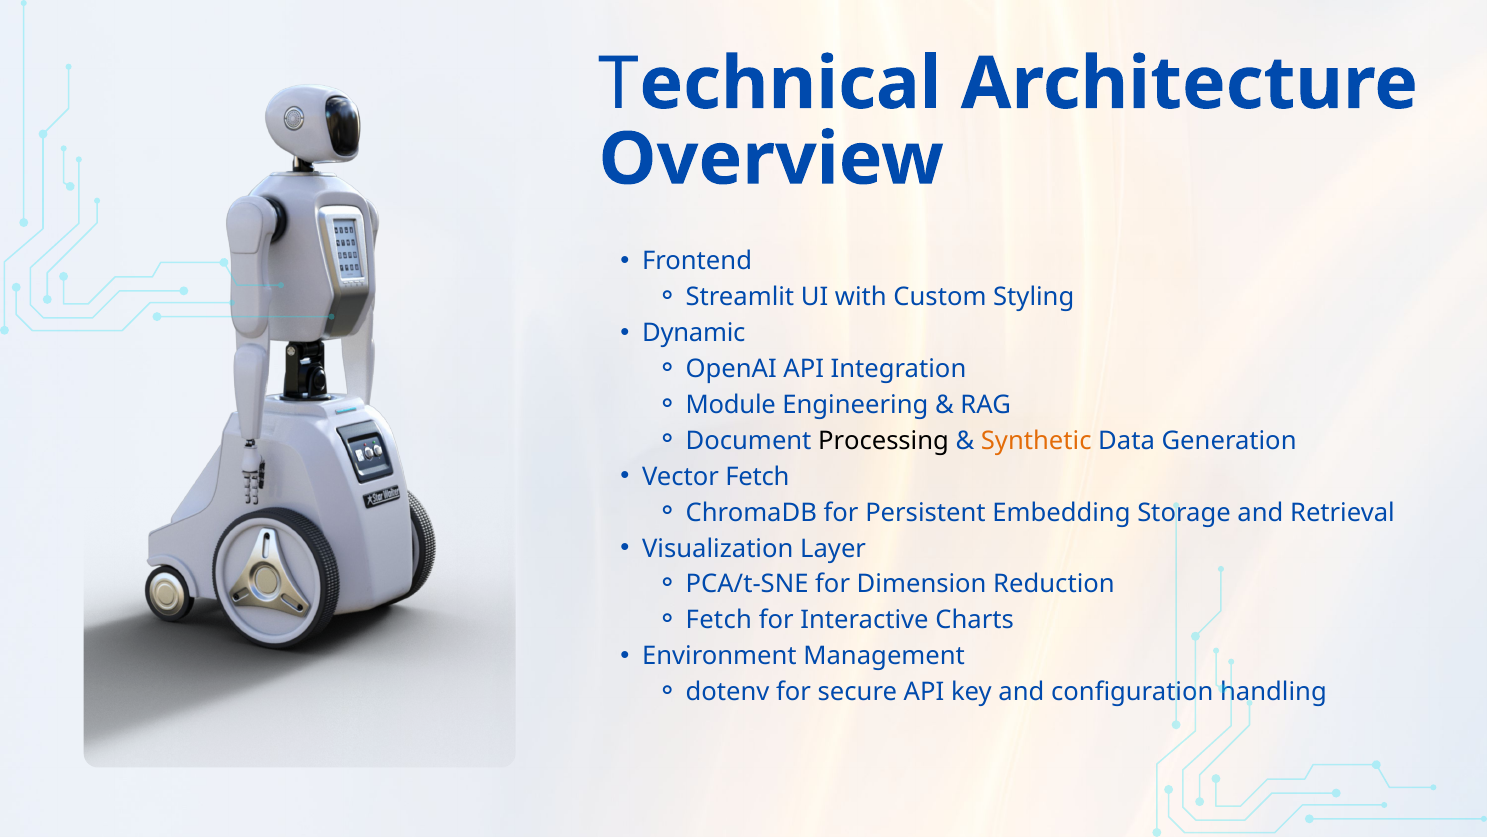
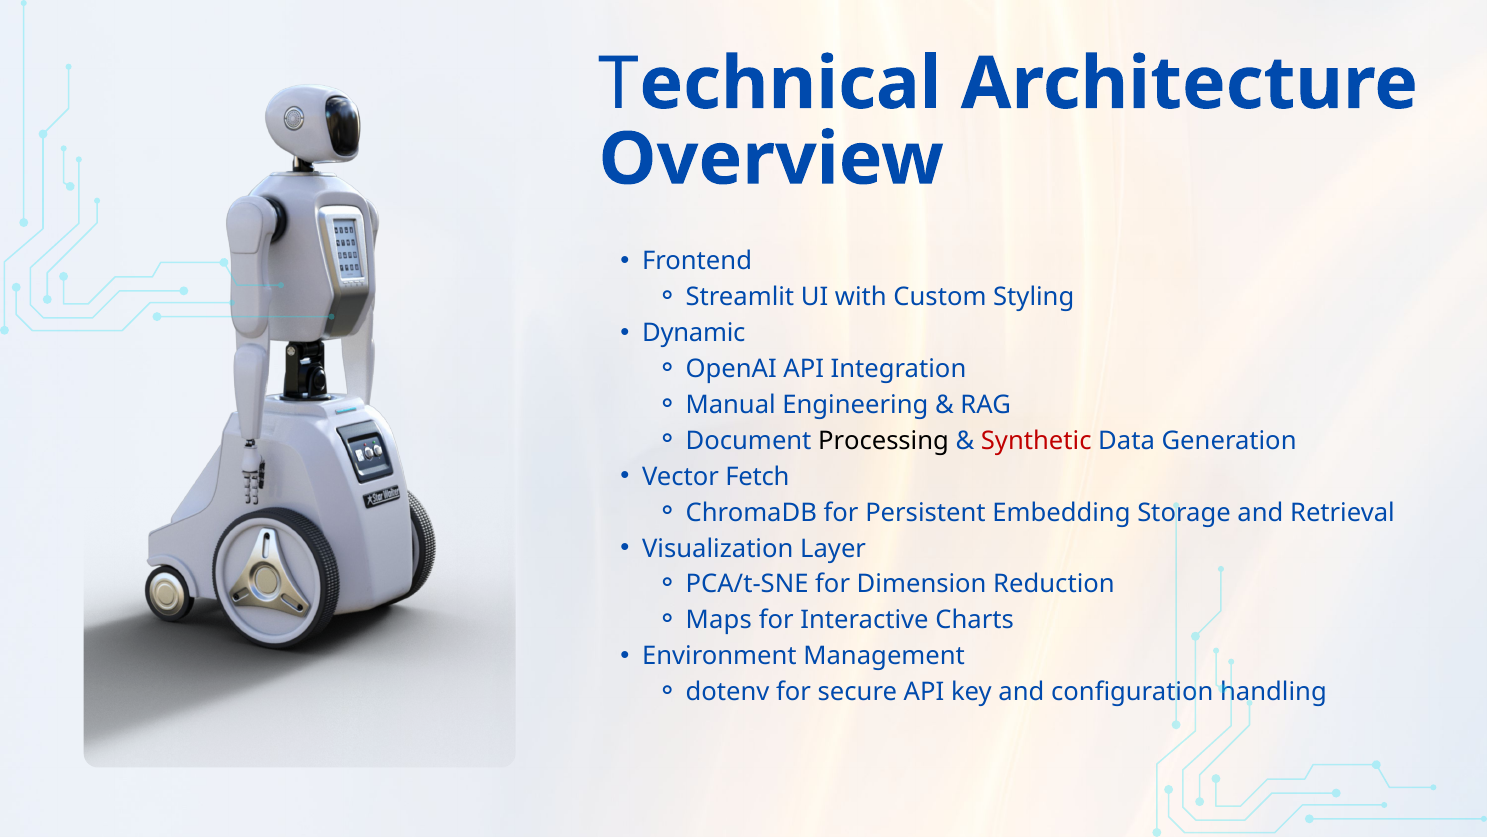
Module: Module -> Manual
Synthetic colour: orange -> red
Fetch at (719, 620): Fetch -> Maps
